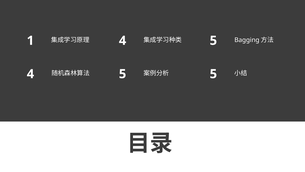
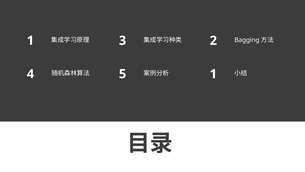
4 at (123, 41): 4 -> 3
5 at (213, 41): 5 -> 2
5 5: 5 -> 1
